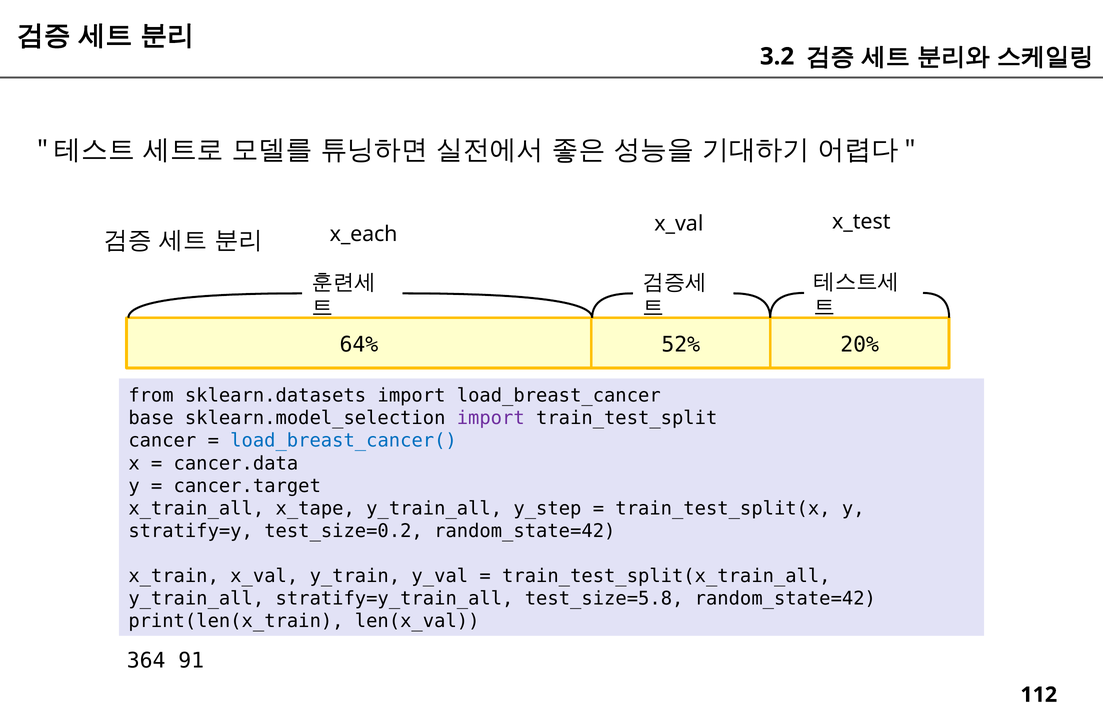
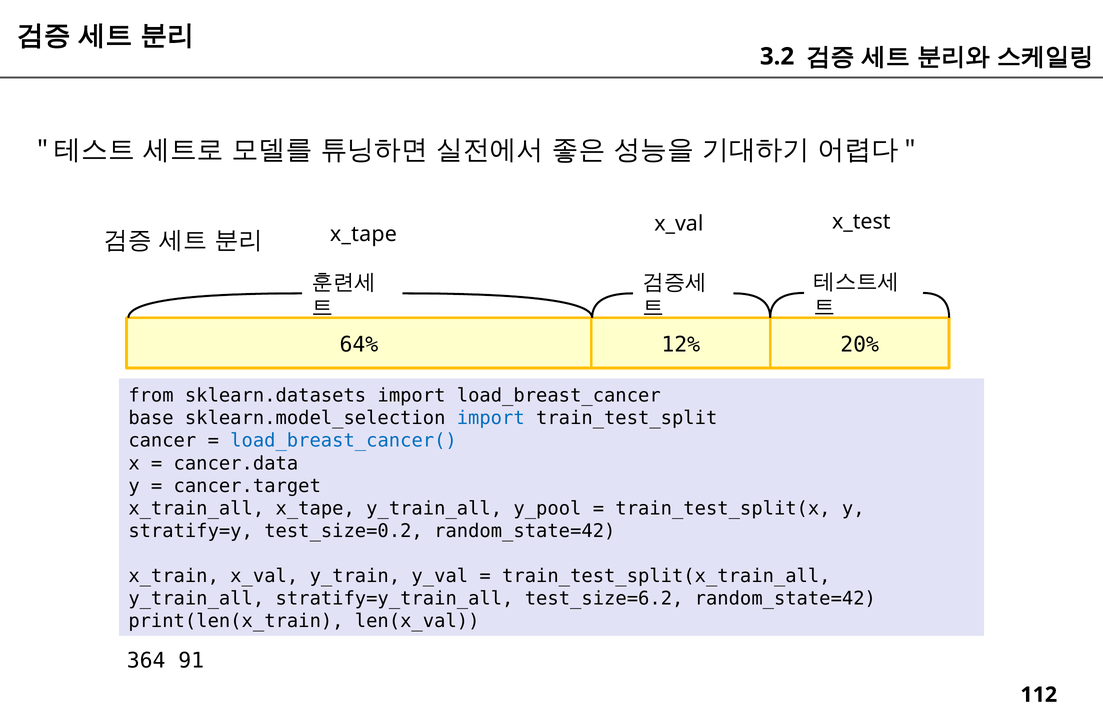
x_each at (364, 235): x_each -> x_tape
52%: 52% -> 12%
import at (491, 419) colour: purple -> blue
y_step: y_step -> y_pool
test_size=5.8: test_size=5.8 -> test_size=6.2
